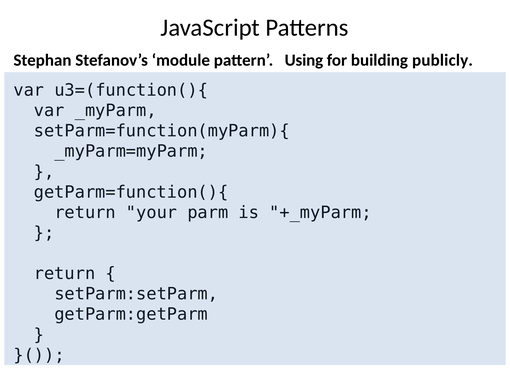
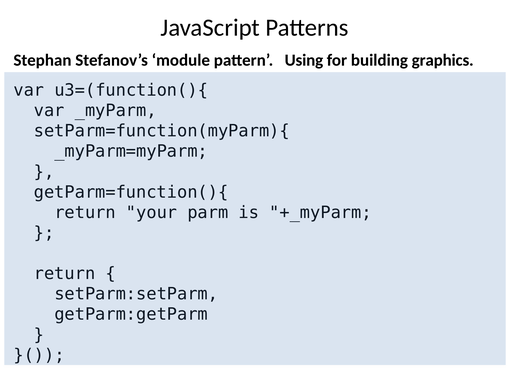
publicly: publicly -> graphics
